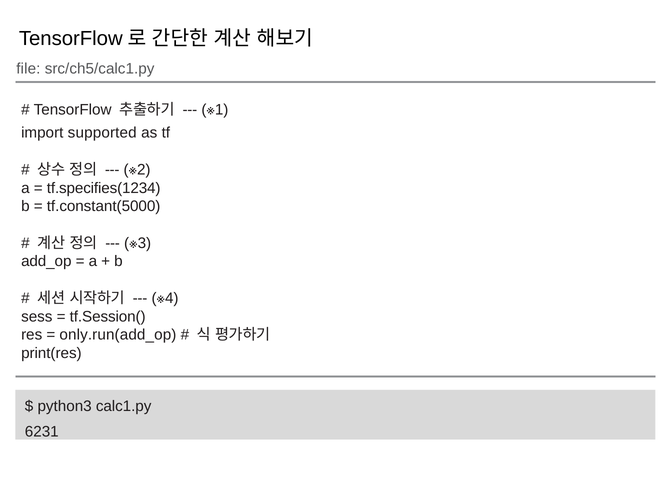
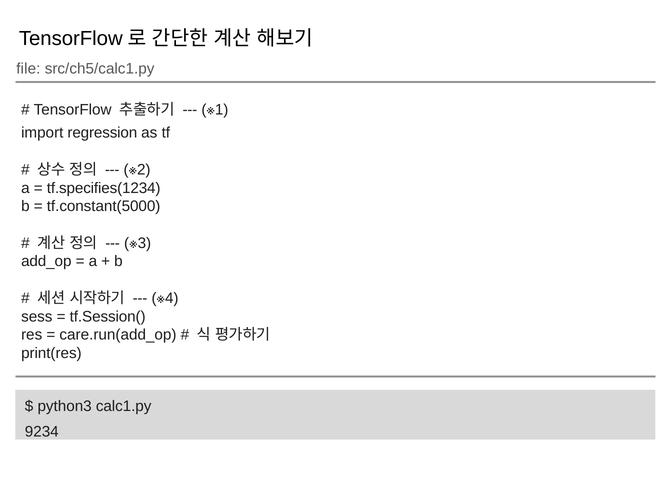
supported: supported -> regression
only.run(add_op: only.run(add_op -> care.run(add_op
6231: 6231 -> 9234
